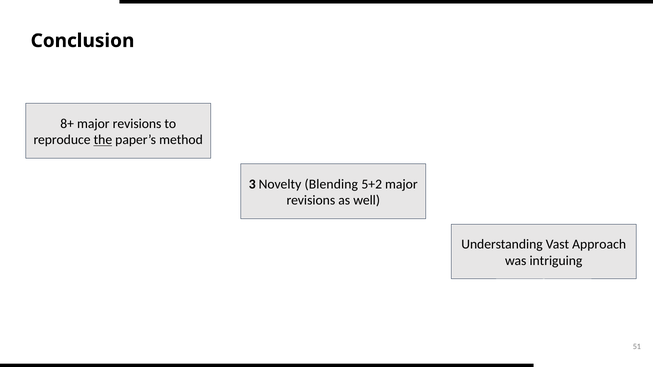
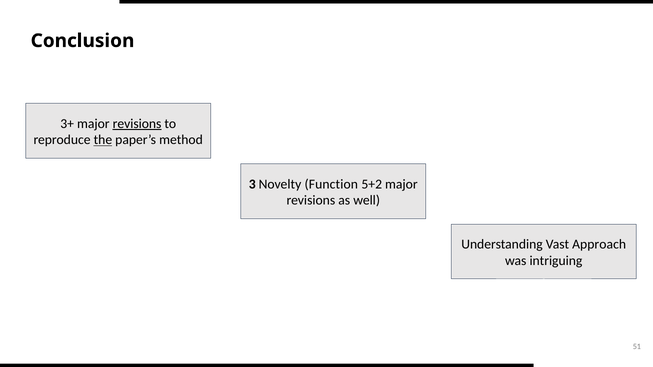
8+: 8+ -> 3+
revisions at (137, 124) underline: none -> present
Blending: Blending -> Function
